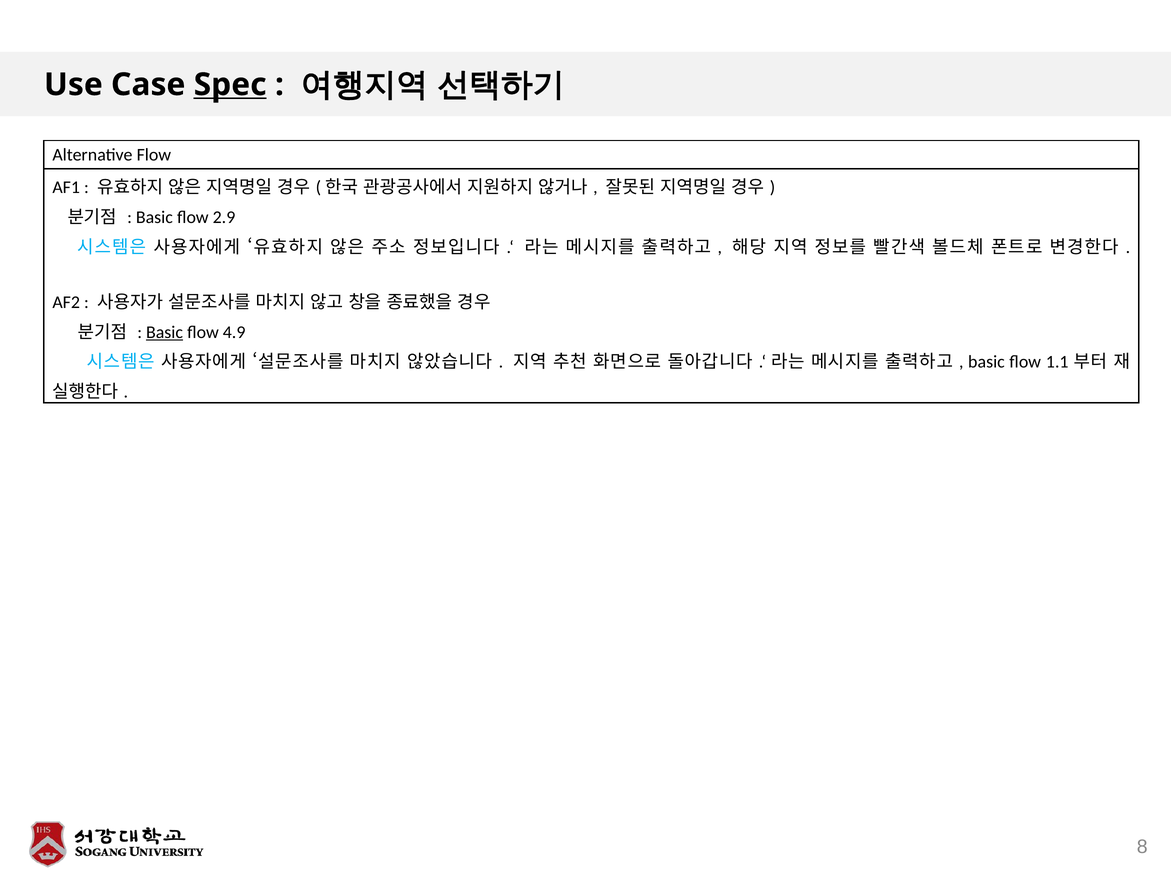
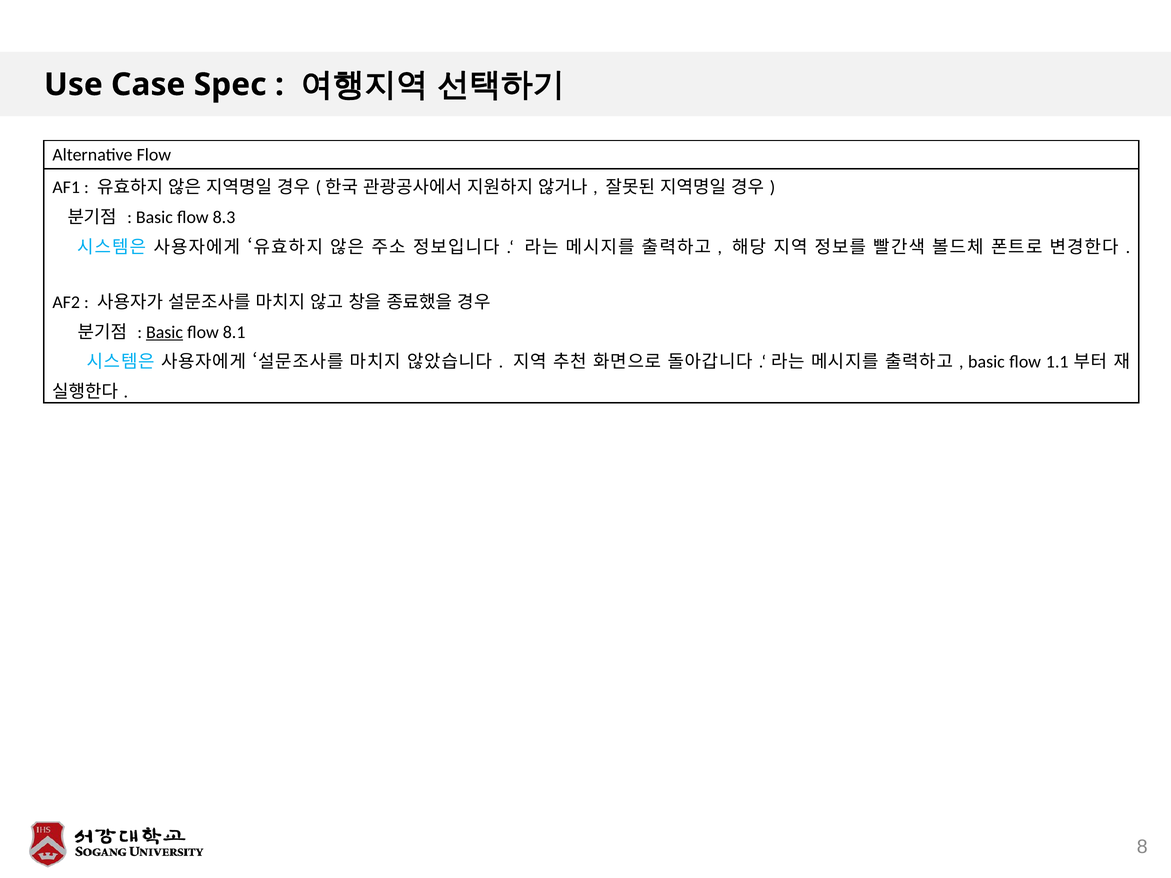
Spec underline: present -> none
2.9: 2.9 -> 8.3
4.9: 4.9 -> 8.1
